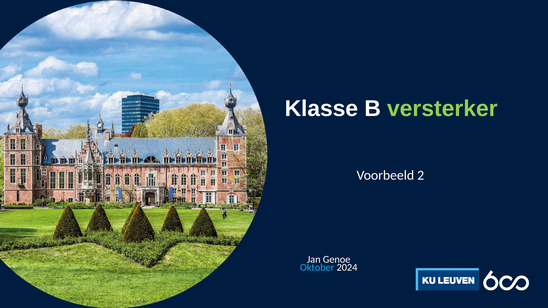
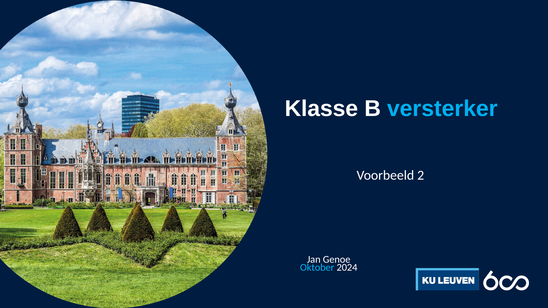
versterker colour: light green -> light blue
